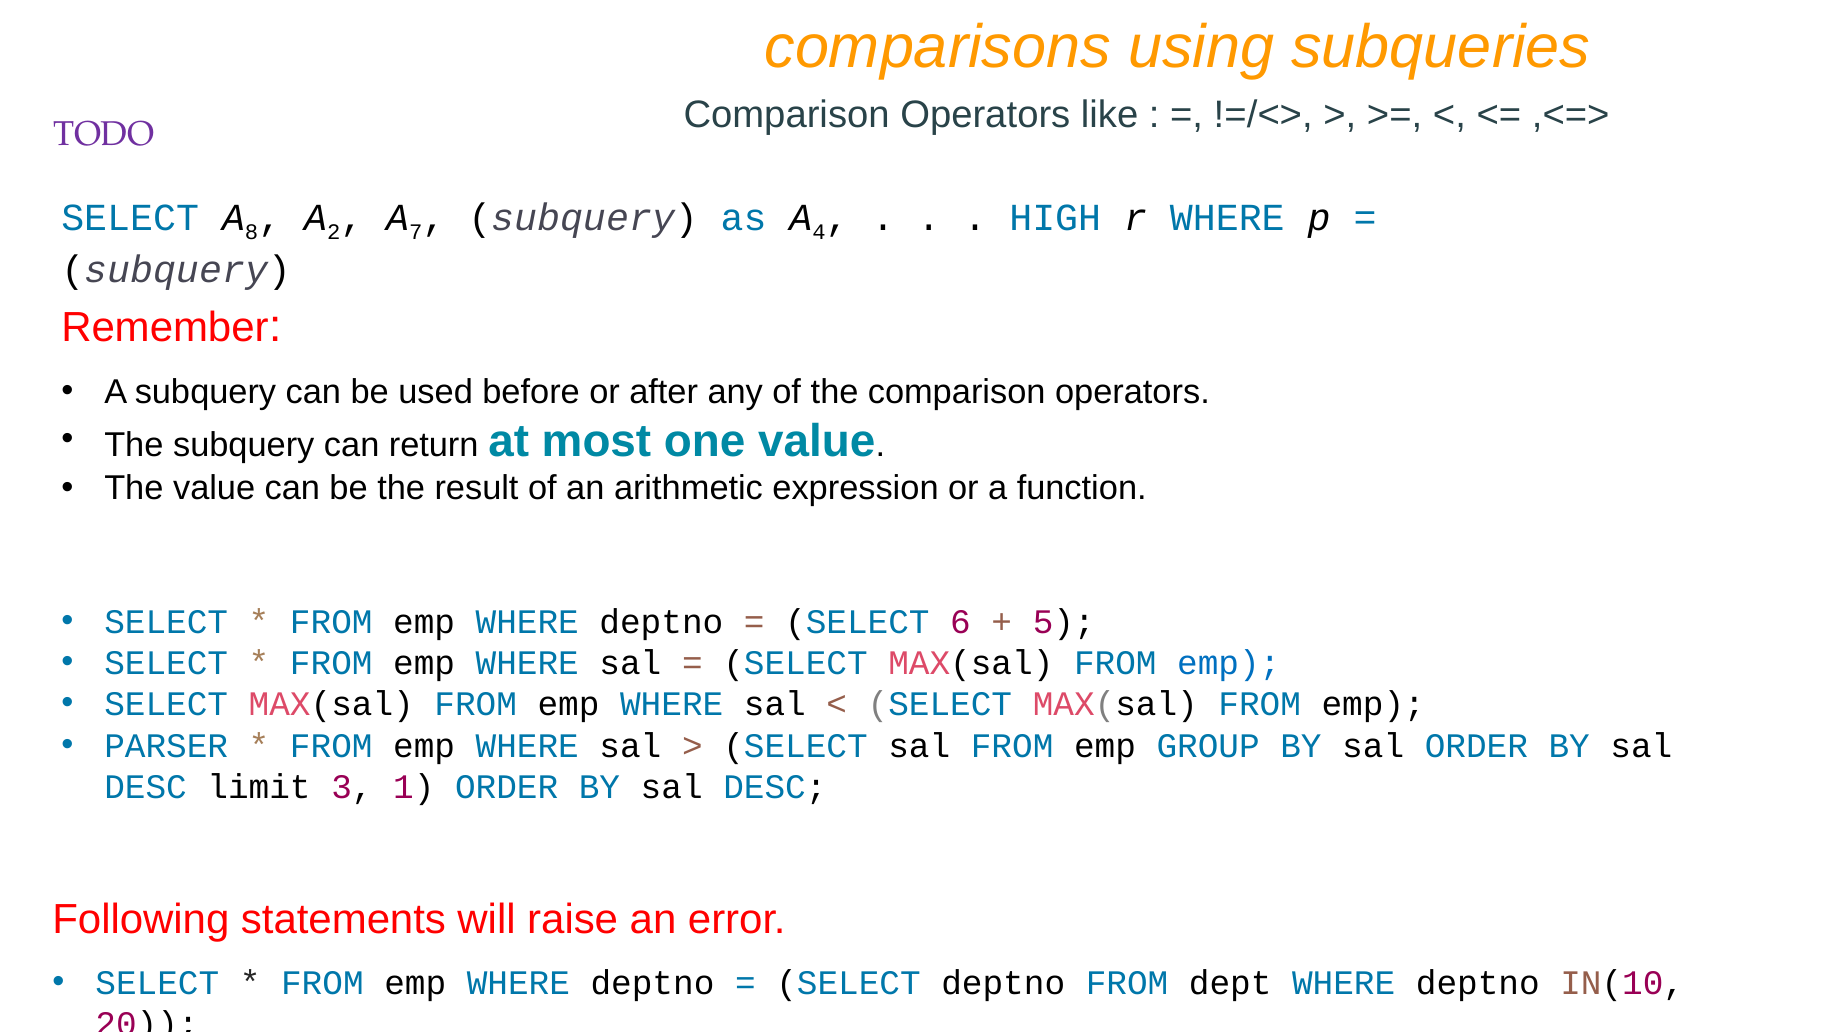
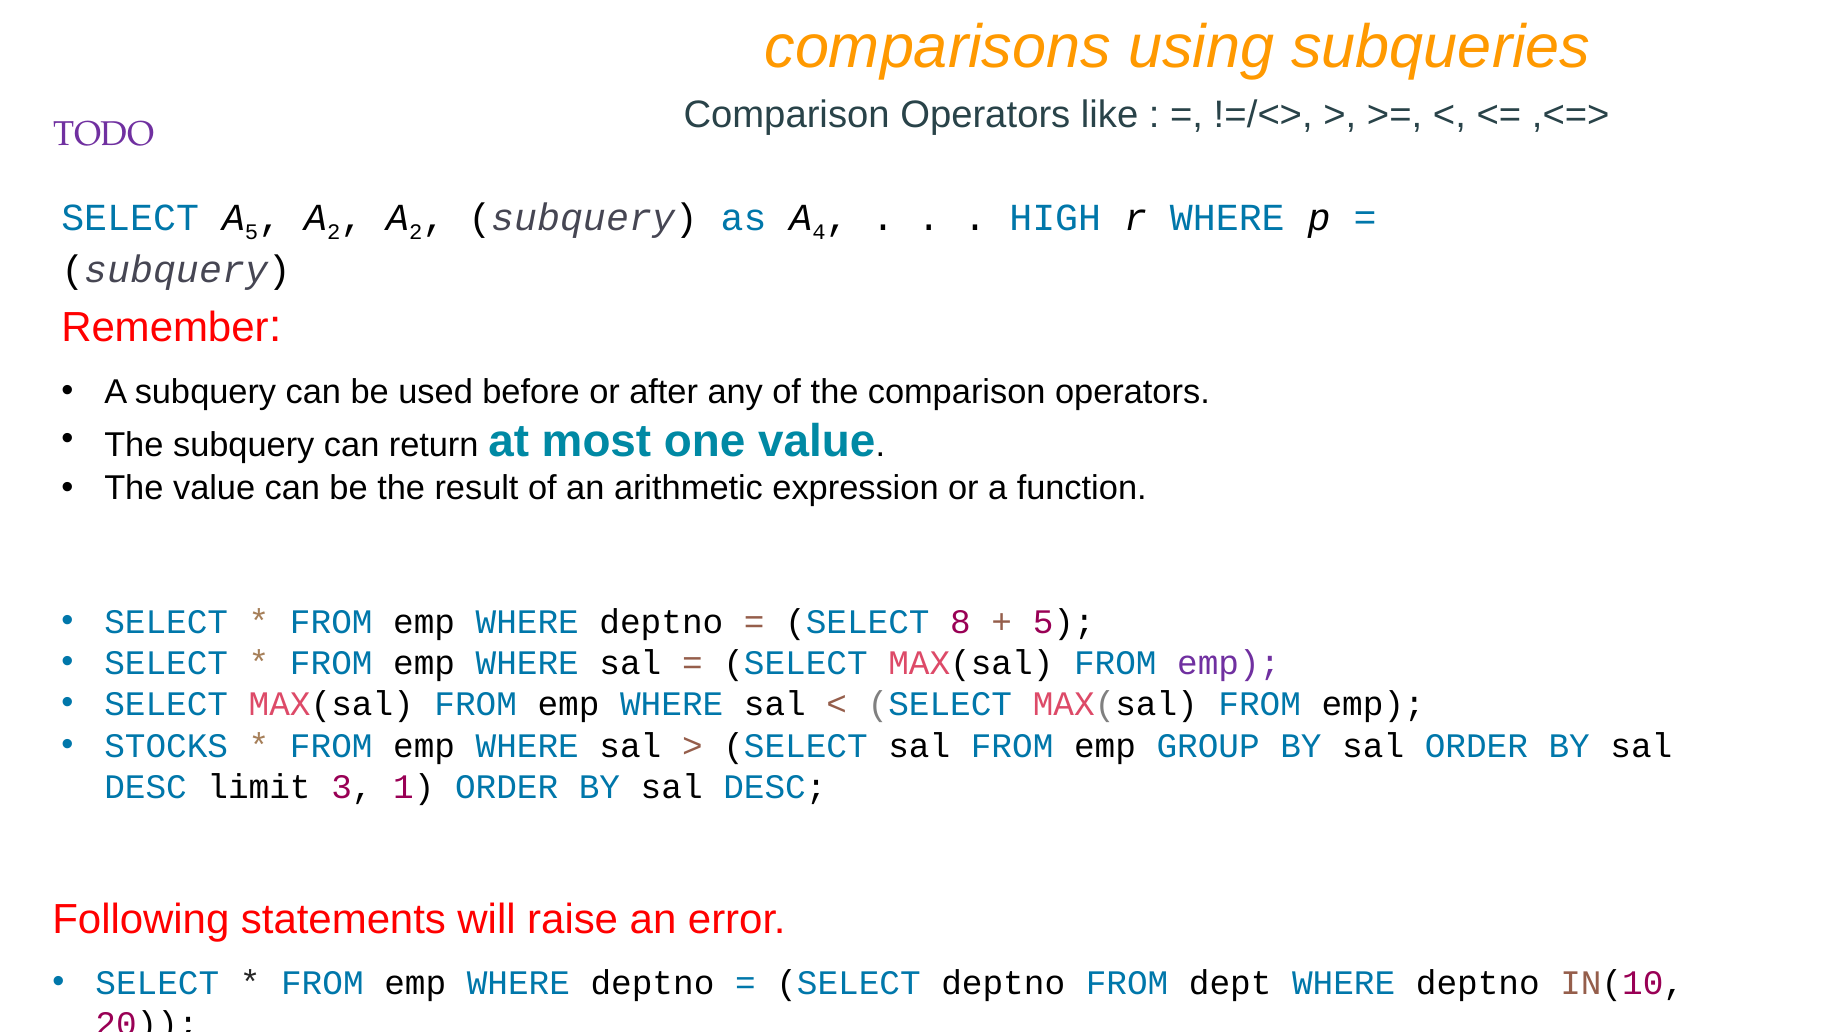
A 8: 8 -> 5
7 at (416, 232): 7 -> 2
6: 6 -> 8
emp at (1229, 663) colour: blue -> purple
PARSER: PARSER -> STOCKS
